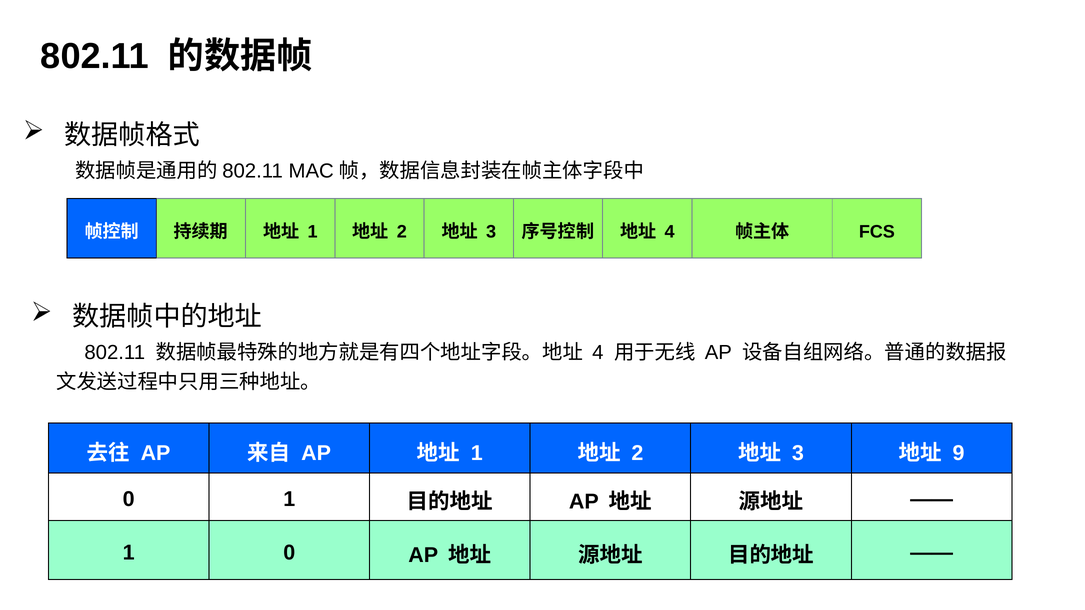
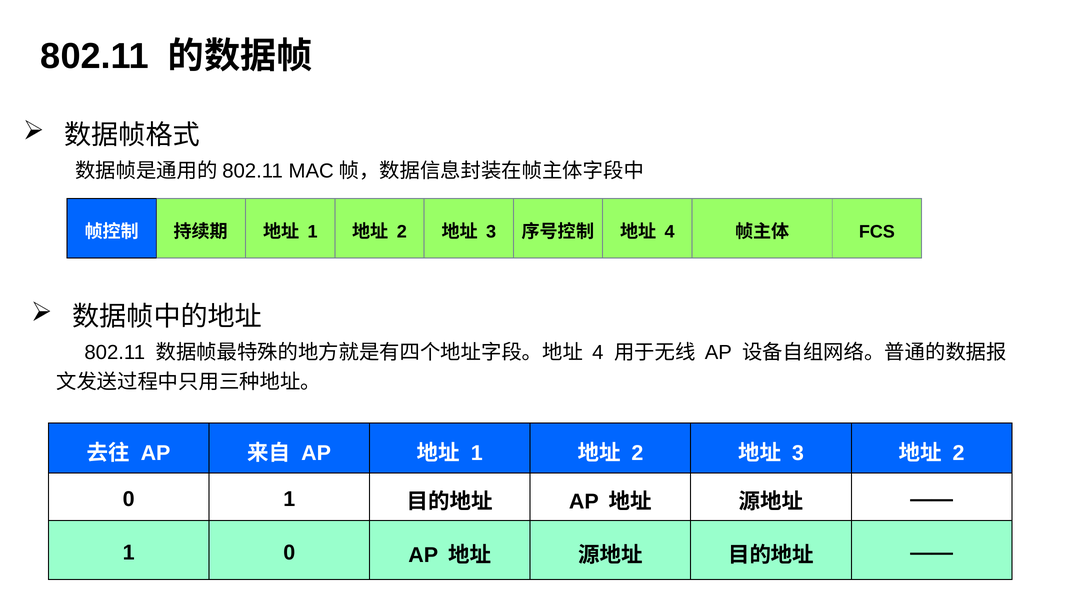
9 at (959, 453): 9 -> 2
